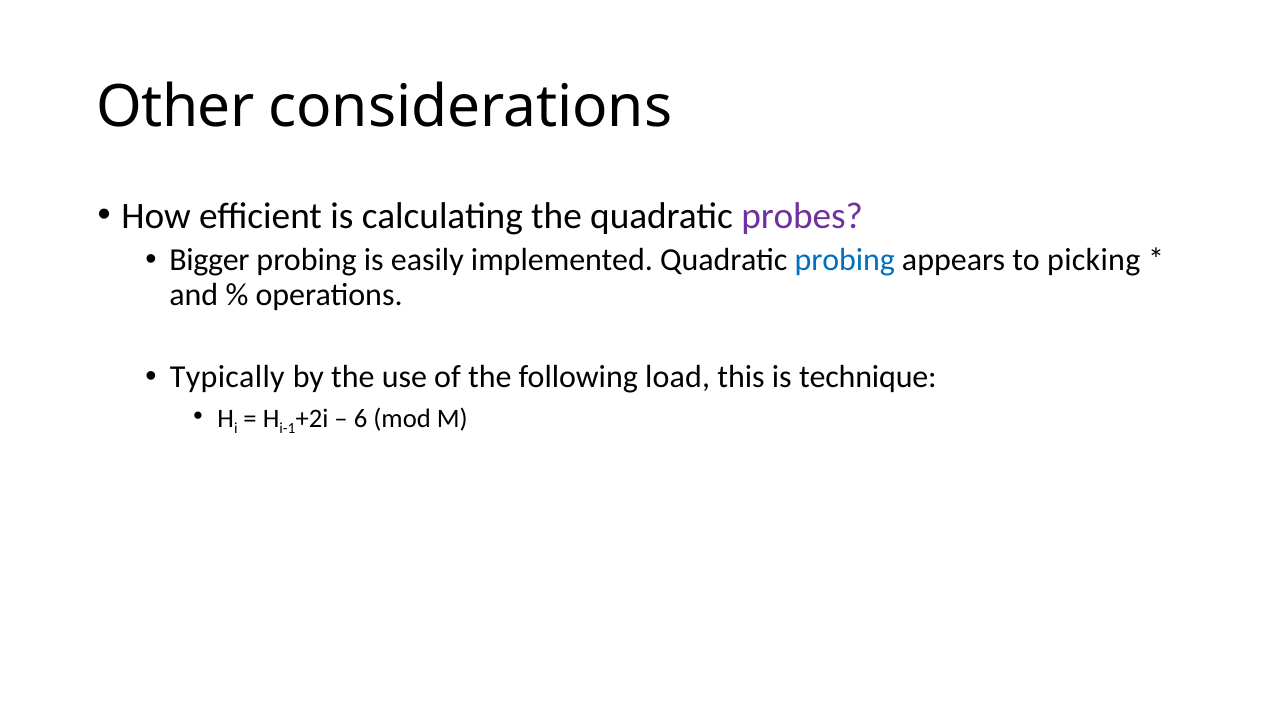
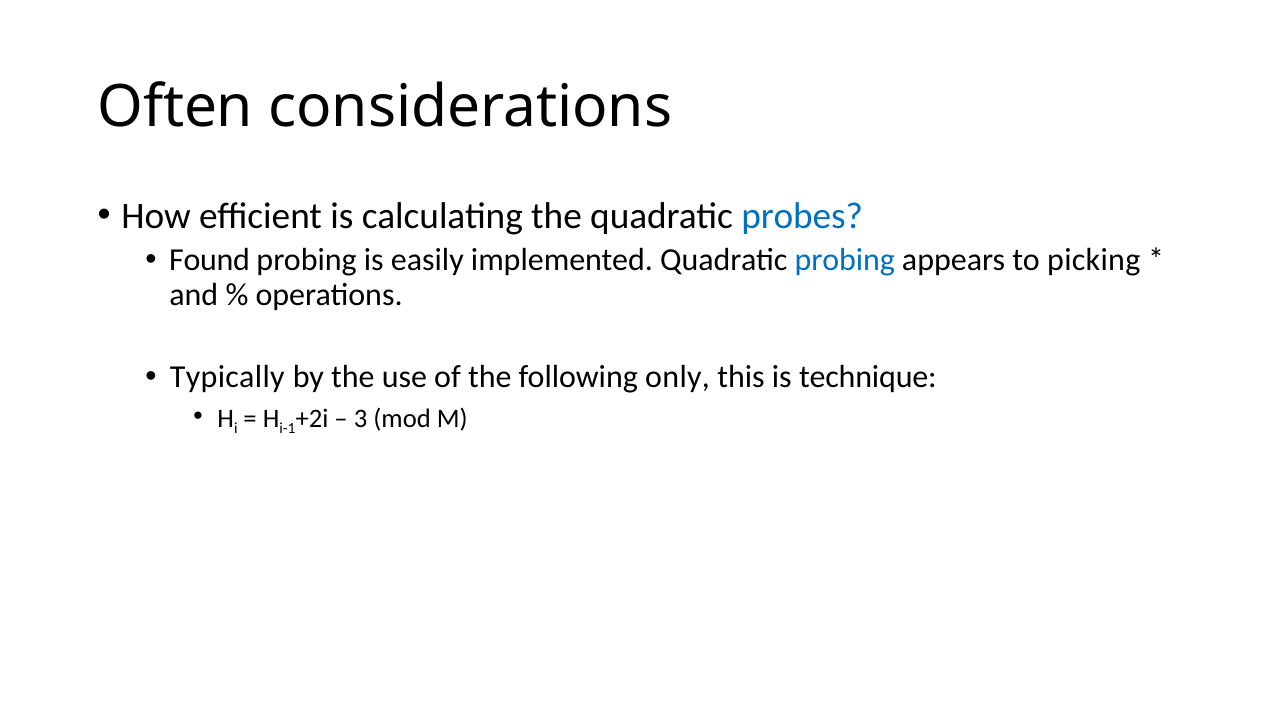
Other: Other -> Often
probes colour: purple -> blue
Bigger: Bigger -> Found
load: load -> only
6: 6 -> 3
